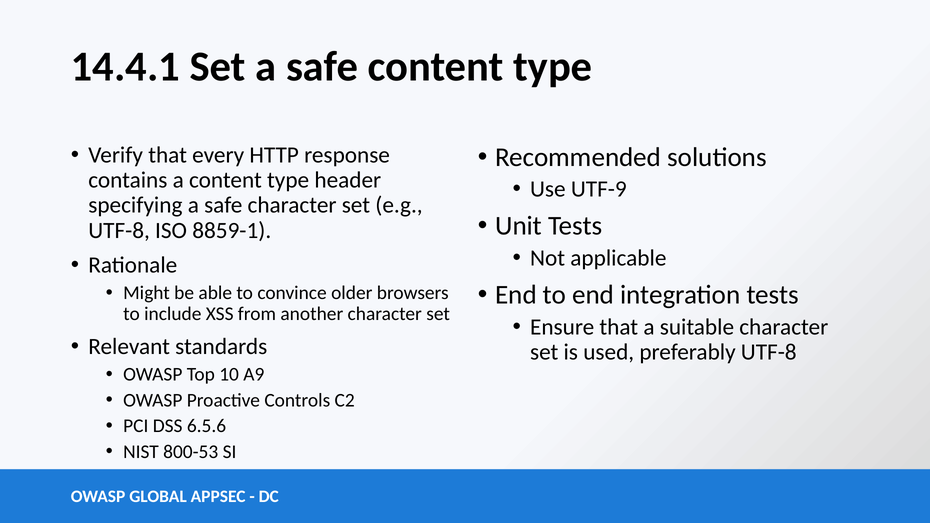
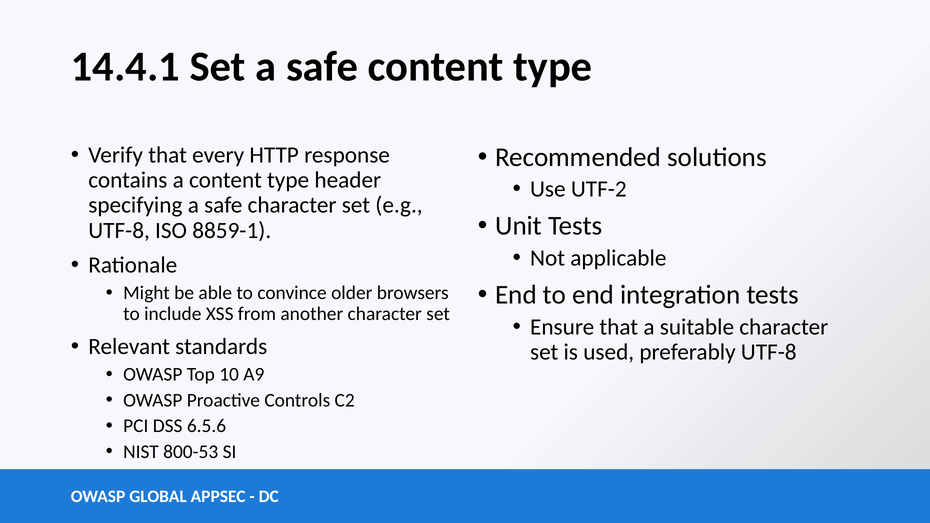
UTF-9: UTF-9 -> UTF-2
